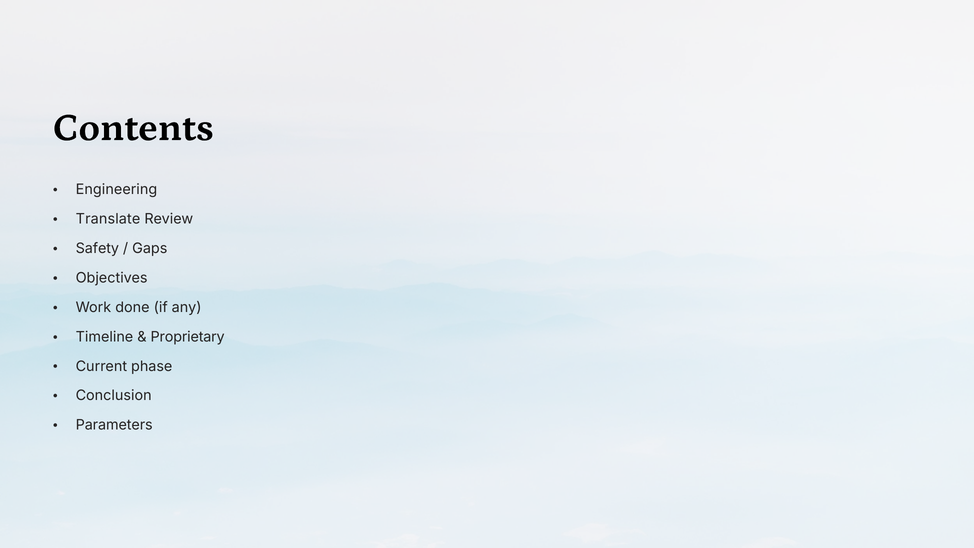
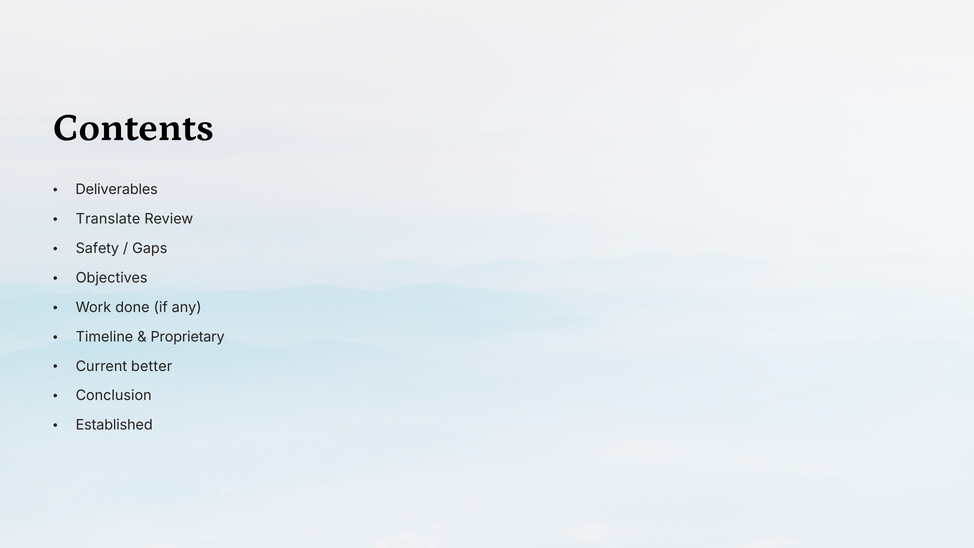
Engineering: Engineering -> Deliverables
phase: phase -> better
Parameters: Parameters -> Established
